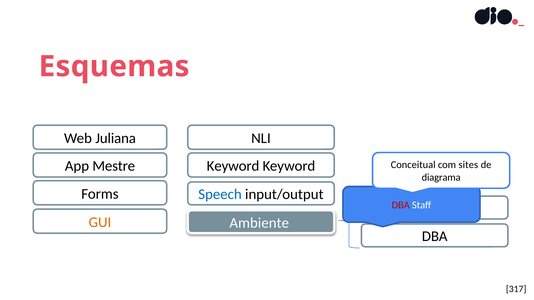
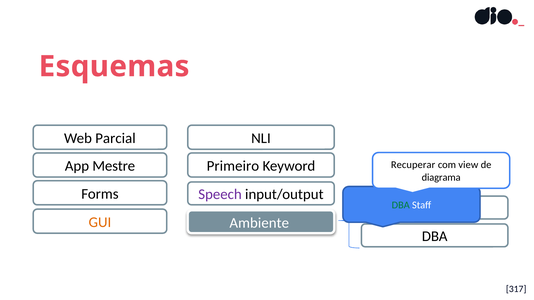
Juliana: Juliana -> Parcial
Keyword at (233, 166): Keyword -> Primeiro
Conceitual: Conceitual -> Recuperar
sites: sites -> view
Speech colour: blue -> purple
DBA at (401, 205) colour: red -> green
